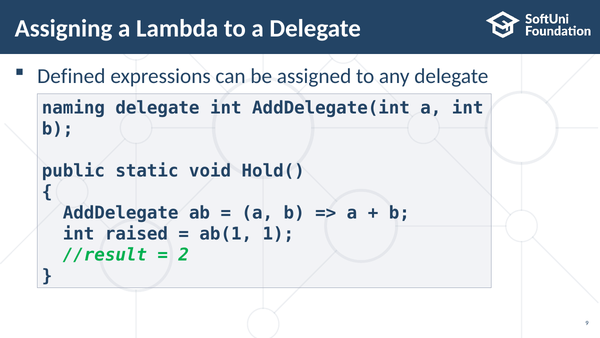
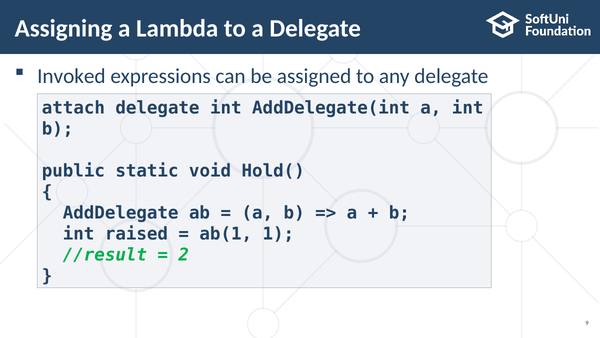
Defined: Defined -> Invoked
naming: naming -> attach
